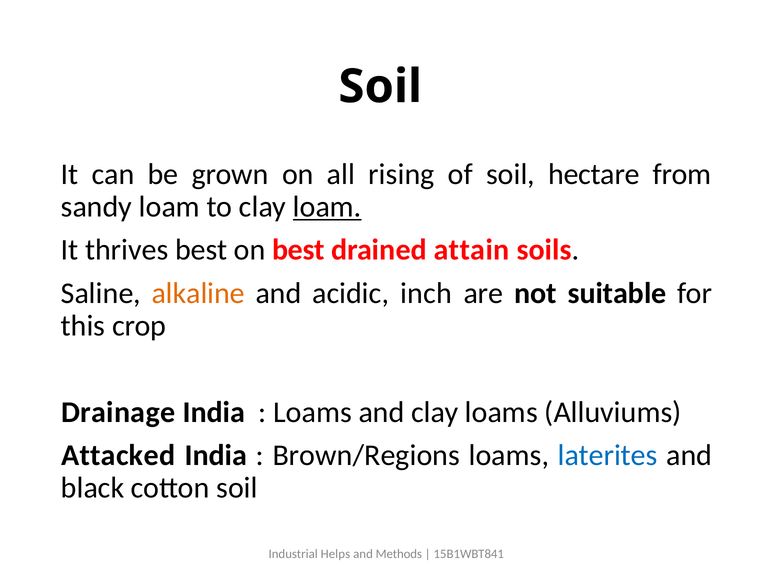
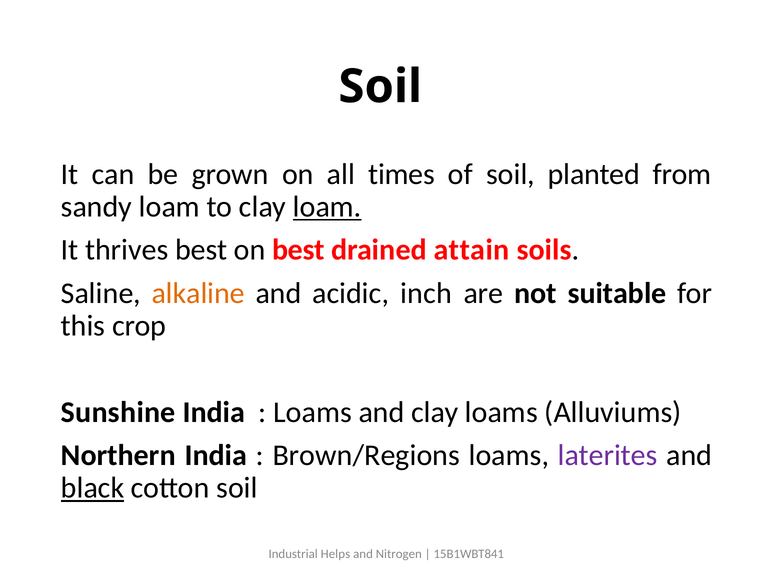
rising: rising -> times
hectare: hectare -> planted
Drainage: Drainage -> Sunshine
Attacked: Attacked -> Northern
laterites colour: blue -> purple
black underline: none -> present
Methods: Methods -> Nitrogen
